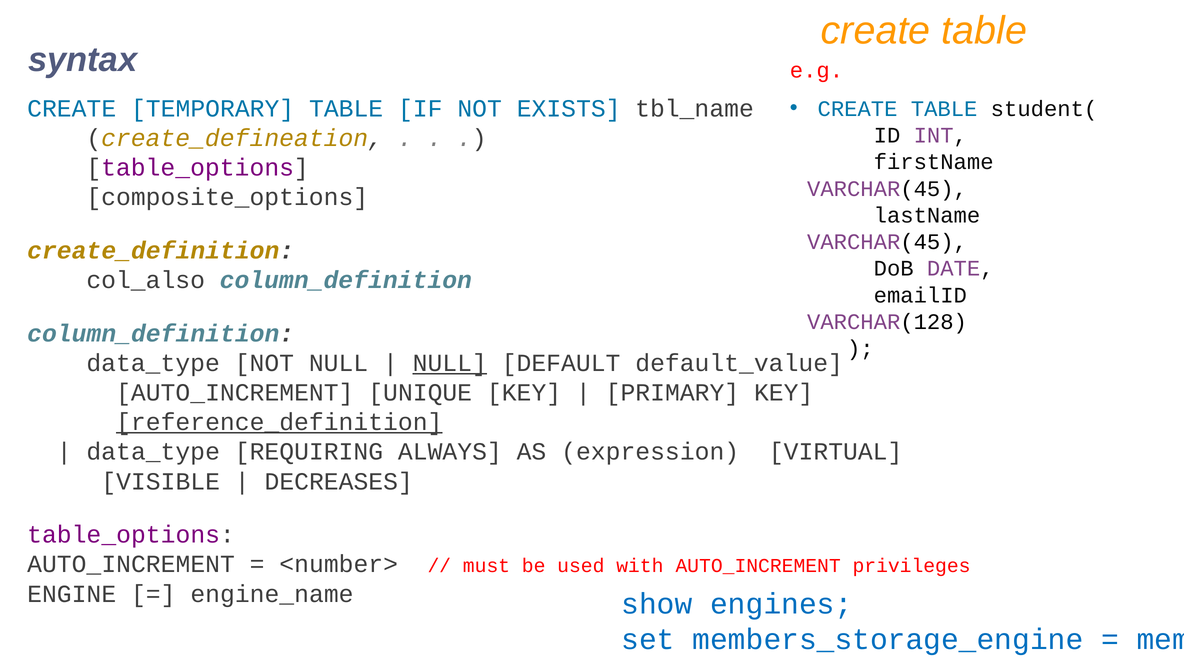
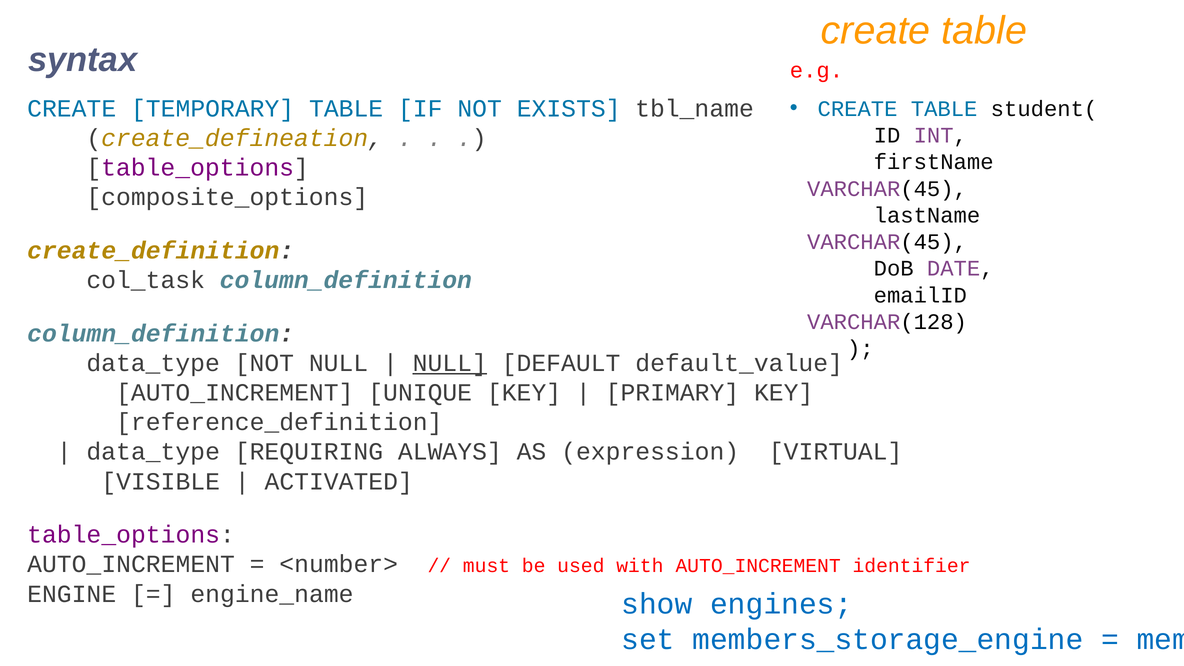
col_also: col_also -> col_task
reference_definition underline: present -> none
DECREASES: DECREASES -> ACTIVATED
privileges: privileges -> identifier
